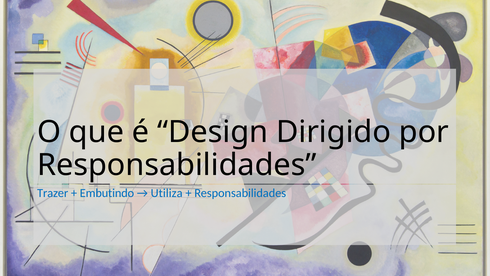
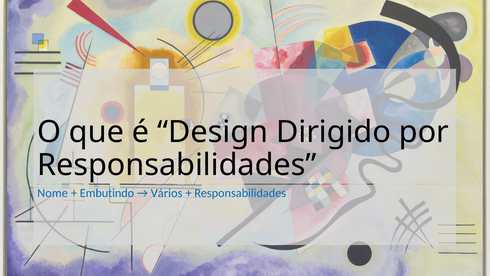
Trazer: Trazer -> Nome
Utiliza: Utiliza -> Vários
